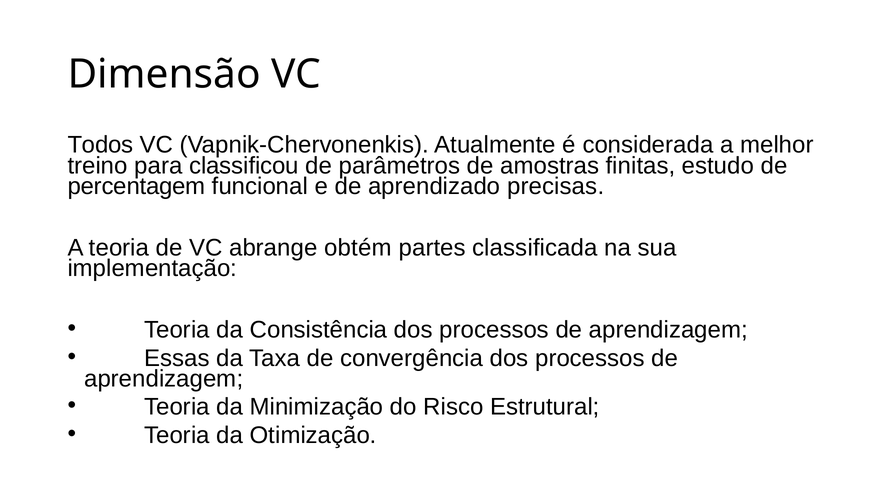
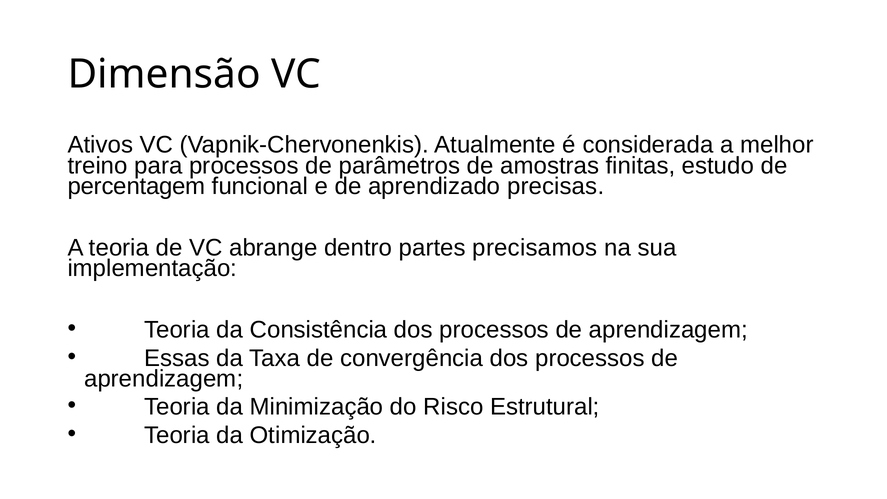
Todos: Todos -> Ativos
para classificou: classificou -> processos
obtém: obtém -> dentro
classificada: classificada -> precisamos
